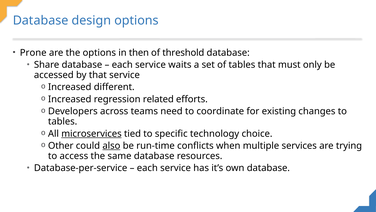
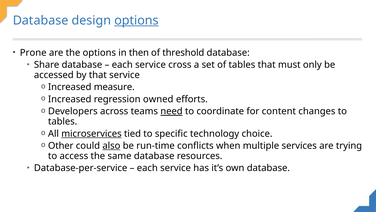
options at (137, 20) underline: none -> present
waits: waits -> cross
different: different -> measure
related: related -> owned
need underline: none -> present
existing: existing -> content
